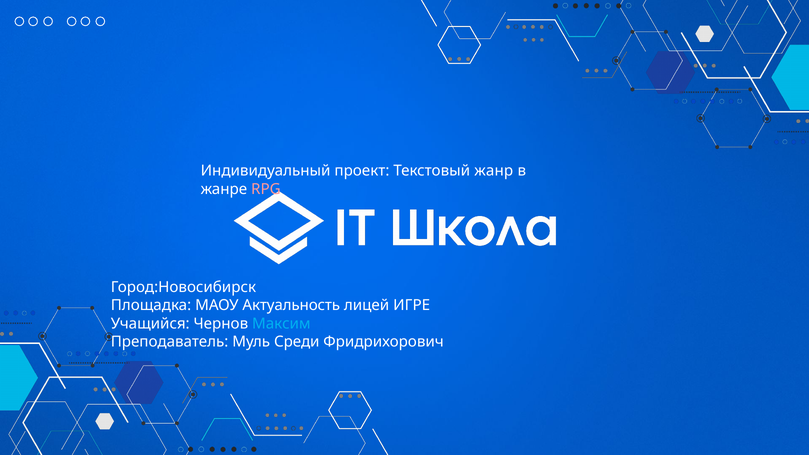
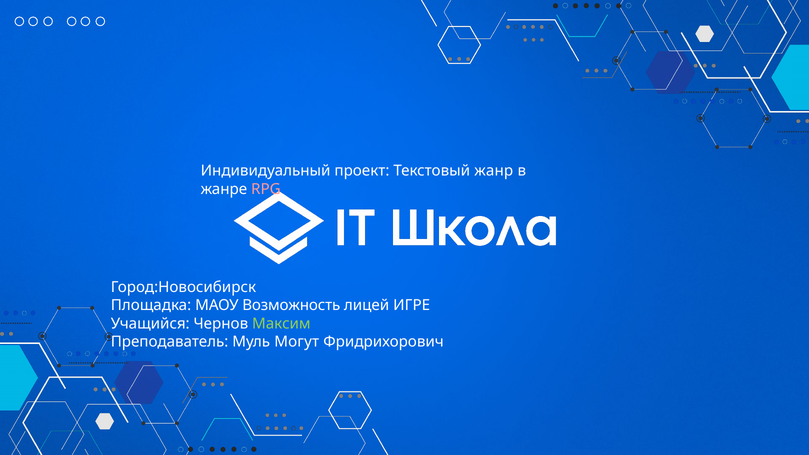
Актуальность: Актуальность -> Возможность
Максим colour: light blue -> light green
Среди: Среди -> Могут
